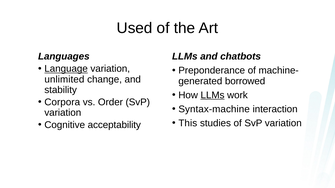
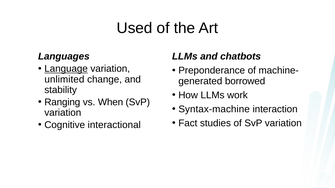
LLMs at (213, 95) underline: present -> none
Corpora: Corpora -> Ranging
Order: Order -> When
This: This -> Fact
acceptability: acceptability -> interactional
